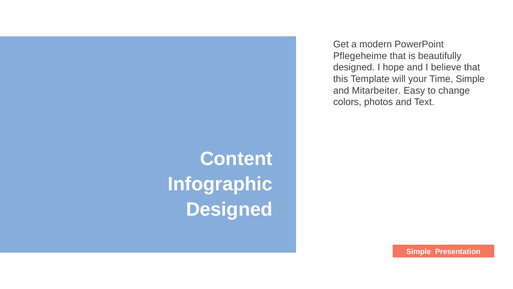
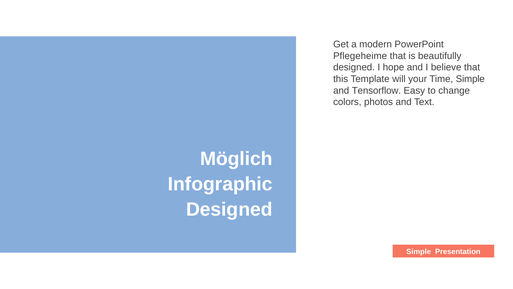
Mitarbeiter: Mitarbeiter -> Tensorflow
Content: Content -> Möglich
